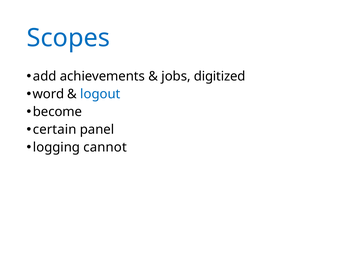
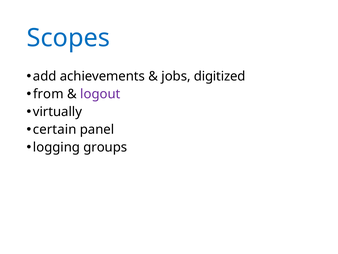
word: word -> from
logout colour: blue -> purple
become: become -> virtually
cannot: cannot -> groups
